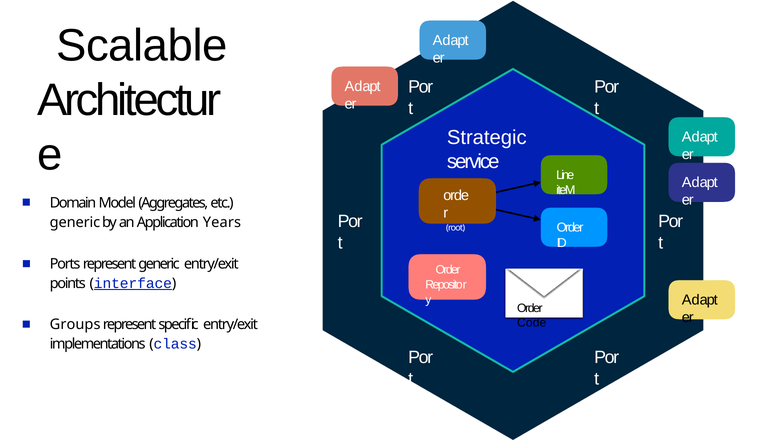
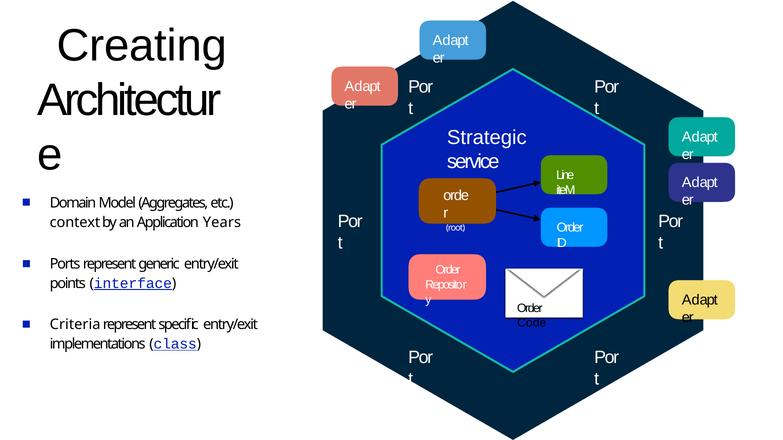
Scalable: Scalable -> Creating
generic at (75, 222): generic -> context
Groups: Groups -> Criteria
class underline: none -> present
